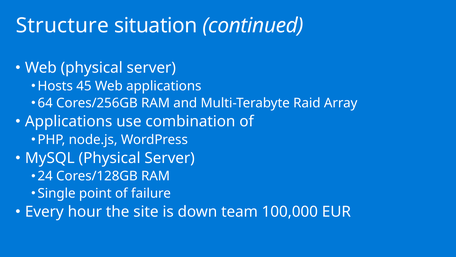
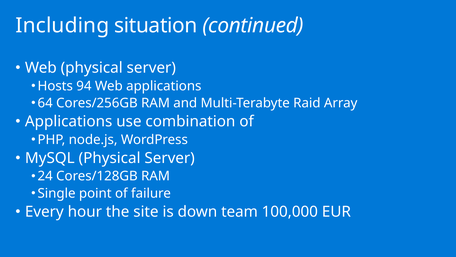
Structure: Structure -> Including
45: 45 -> 94
